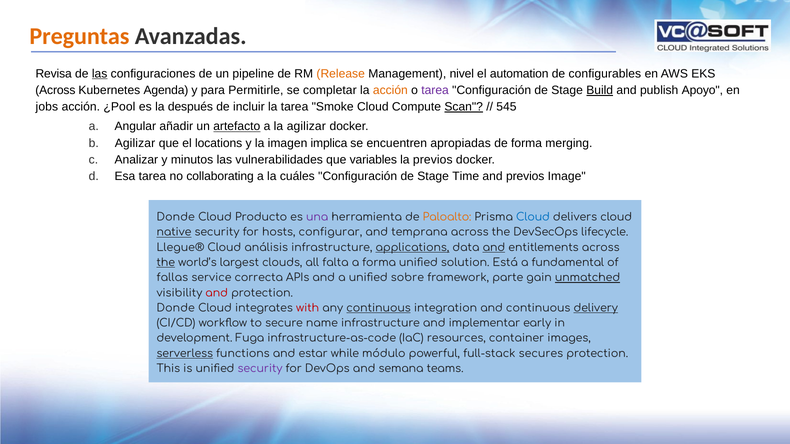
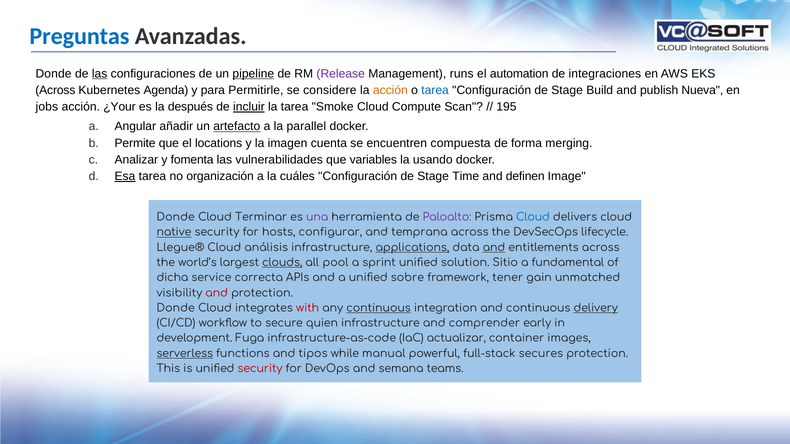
Preguntas colour: orange -> blue
Revisa at (54, 74): Revisa -> Donde
pipeline underline: none -> present
Release colour: orange -> purple
nivel: nivel -> runs
configurables: configurables -> integraciones
completar: completar -> considere
tarea at (435, 90) colour: purple -> blue
Build underline: present -> none
Apoyo: Apoyo -> Nueva
¿Pool: ¿Pool -> ¿Your
incluir underline: none -> present
Scan underline: present -> none
545: 545 -> 195
la agilizar: agilizar -> parallel
Agilizar at (135, 143): Agilizar -> Permite
implica: implica -> cuenta
apropiadas: apropiadas -> compuesta
minutos: minutos -> fomenta
la previos: previos -> usando
Esa underline: none -> present
collaborating: collaborating -> organización
and previos: previos -> definen
Producto: Producto -> Terminar
Paloalto colour: orange -> purple
the at (166, 263) underline: present -> none
clouds underline: none -> present
falta: falta -> pool
a forma: forma -> sprint
Está: Está -> Sitio
fallas: fallas -> dicha
parte: parte -> tener
unmatched underline: present -> none
name: name -> quien
implementar: implementar -> comprender
resources: resources -> actualizar
estar: estar -> tipos
módulo: módulo -> manual
security at (260, 369) colour: purple -> red
